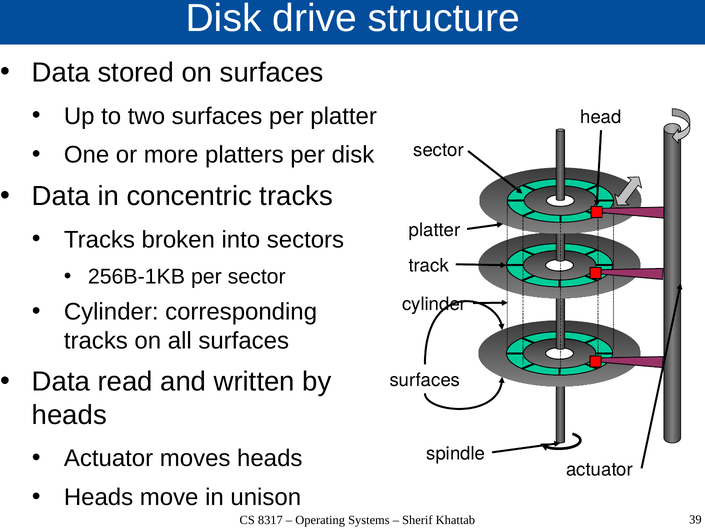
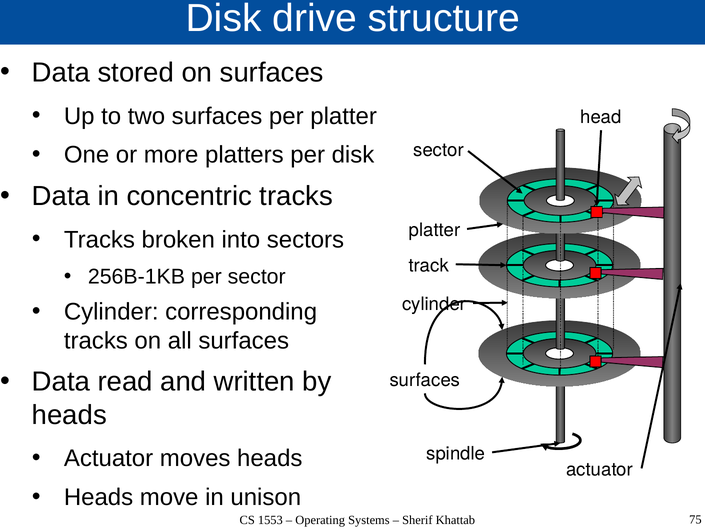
8317: 8317 -> 1553
39: 39 -> 75
